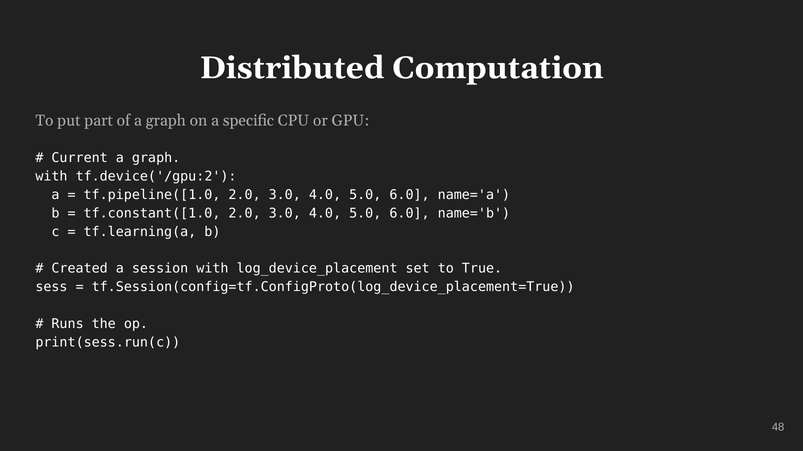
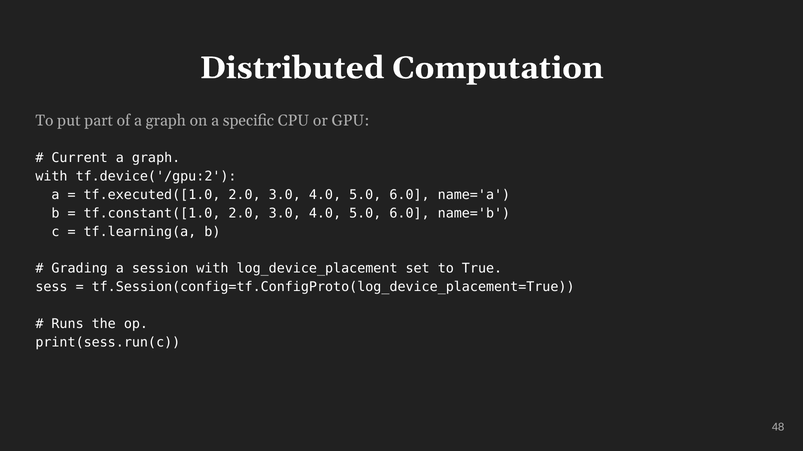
tf.pipeline([1.0: tf.pipeline([1.0 -> tf.executed([1.0
Created: Created -> Grading
